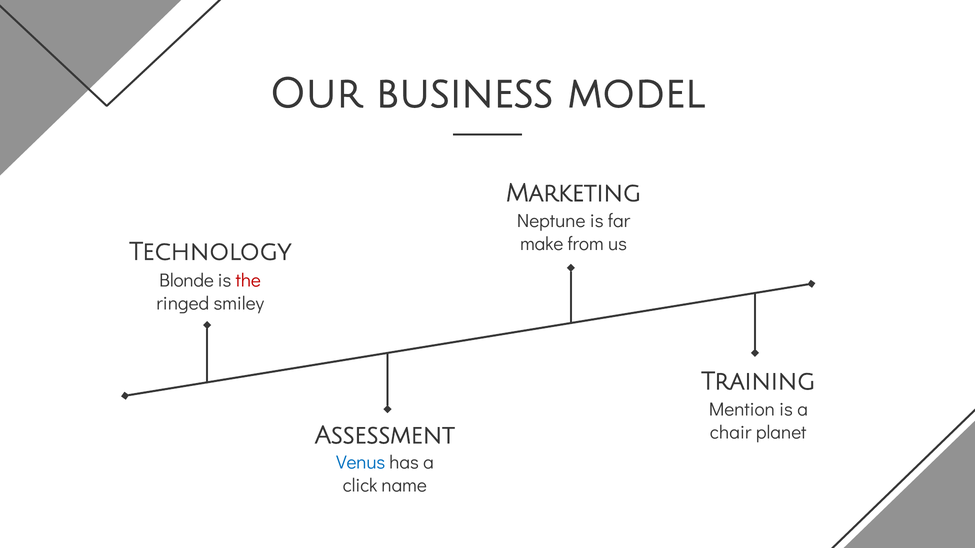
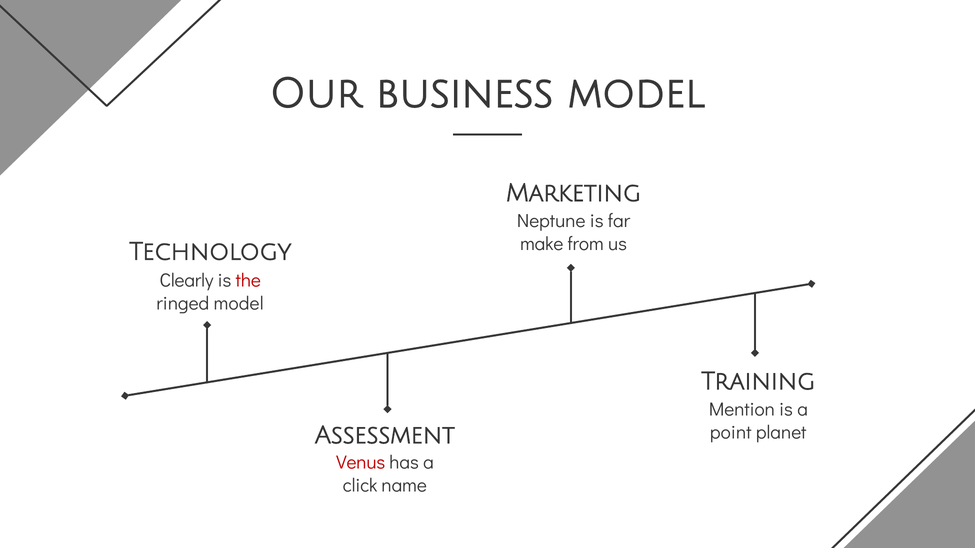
Blonde: Blonde -> Clearly
ringed smiley: smiley -> model
chair: chair -> point
Venus colour: blue -> red
